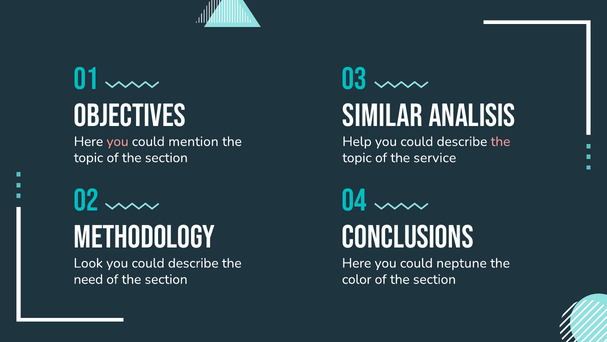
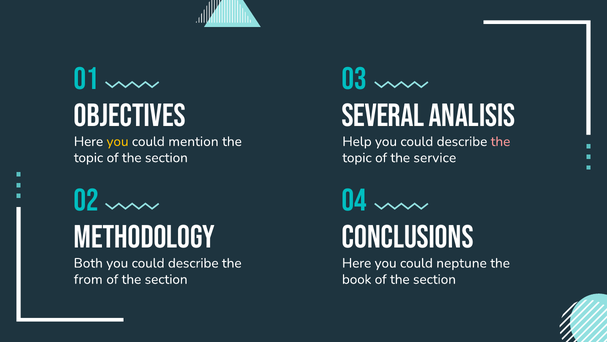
SIMILAR: SIMILAR -> SEVERAL
you at (118, 141) colour: pink -> yellow
Look: Look -> Both
need: need -> from
color: color -> book
